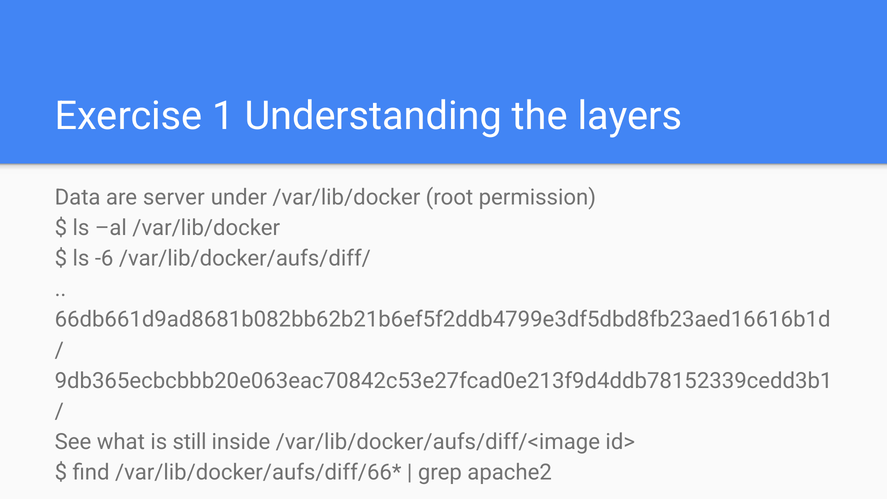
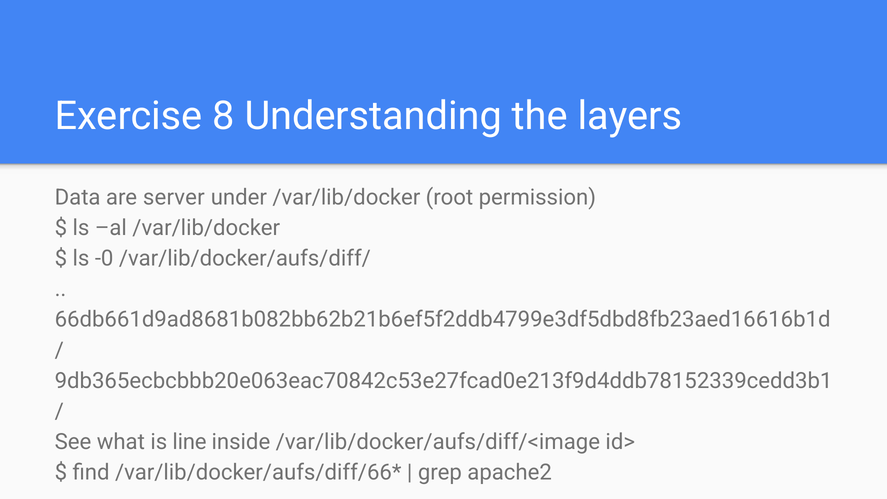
1: 1 -> 8
-6: -6 -> -0
still: still -> line
